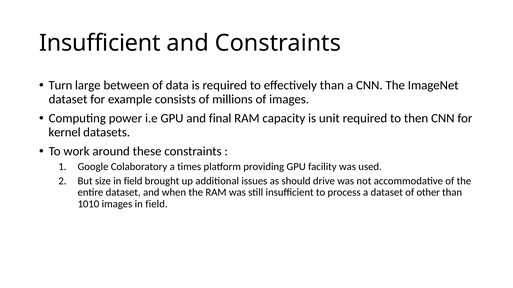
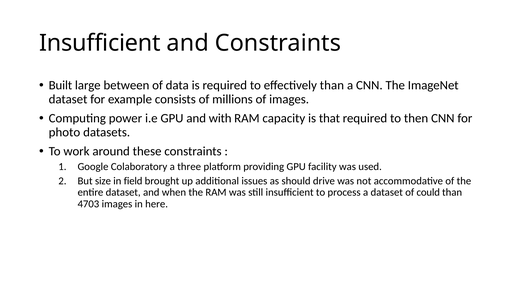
Turn: Turn -> Built
final: final -> with
unit: unit -> that
kernel: kernel -> photo
times: times -> three
other: other -> could
1010: 1010 -> 4703
images in field: field -> here
